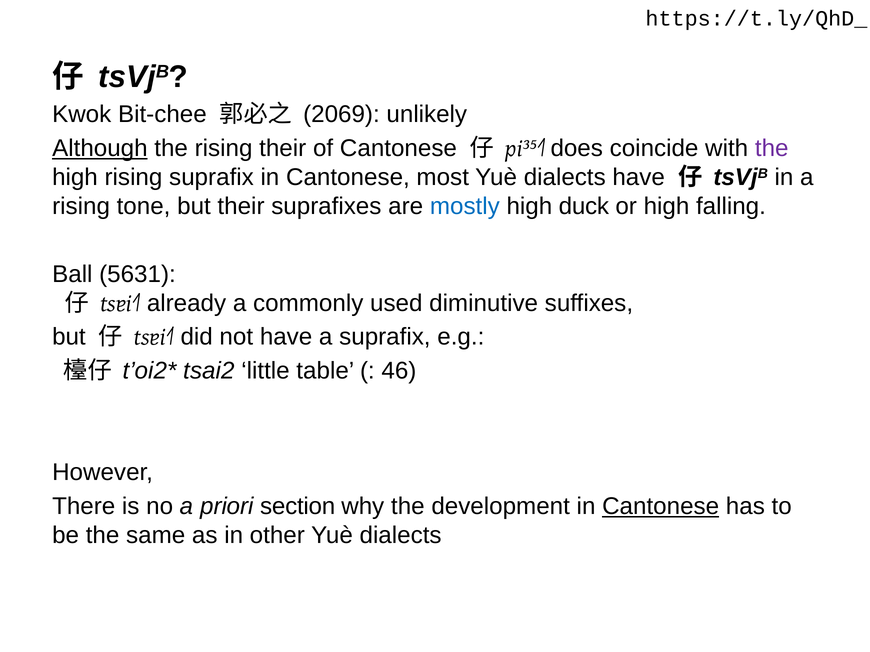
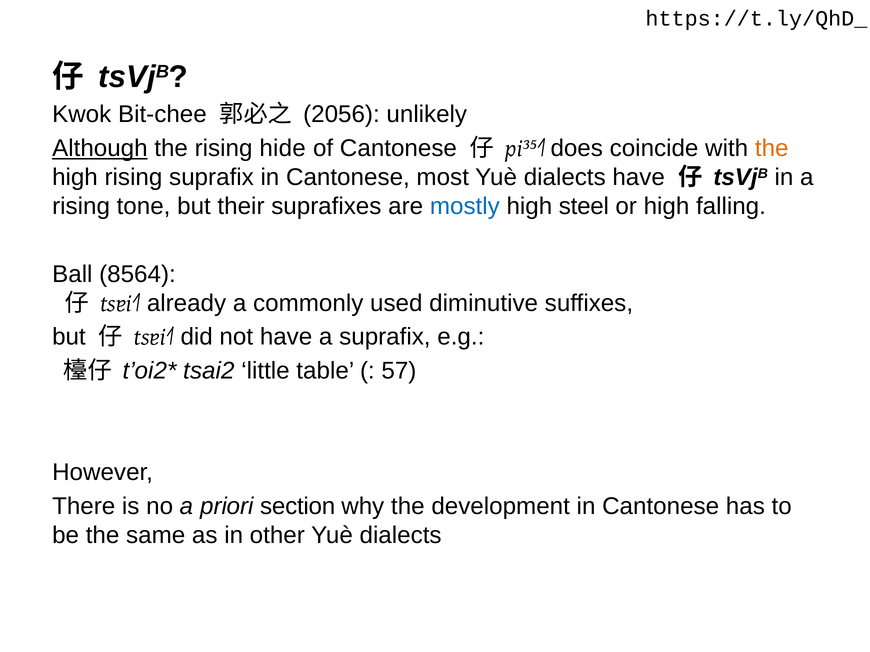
2069: 2069 -> 2056
rising their: their -> hide
the at (772, 148) colour: purple -> orange
duck: duck -> steel
5631: 5631 -> 8564
46: 46 -> 57
Cantonese at (661, 507) underline: present -> none
